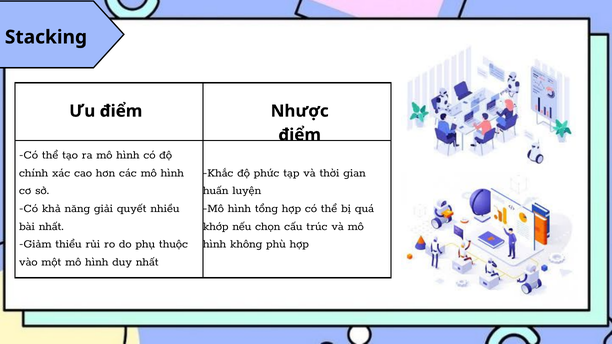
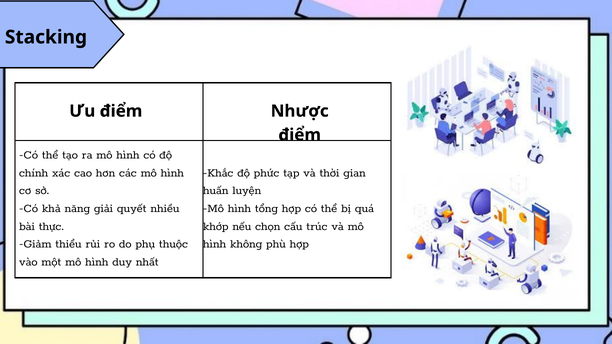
bài nhất: nhất -> thực
